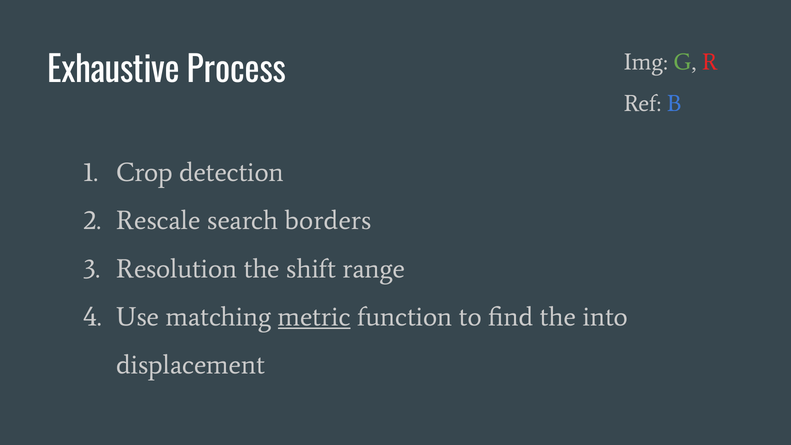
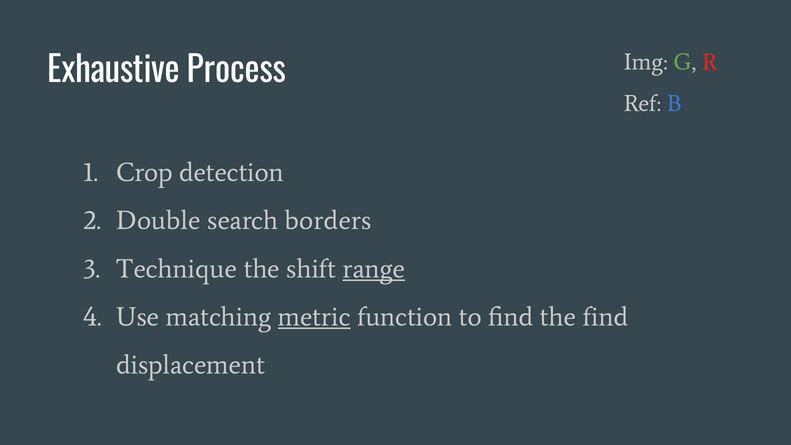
Rescale: Rescale -> Double
Resolution: Resolution -> Technique
range underline: none -> present
the into: into -> find
